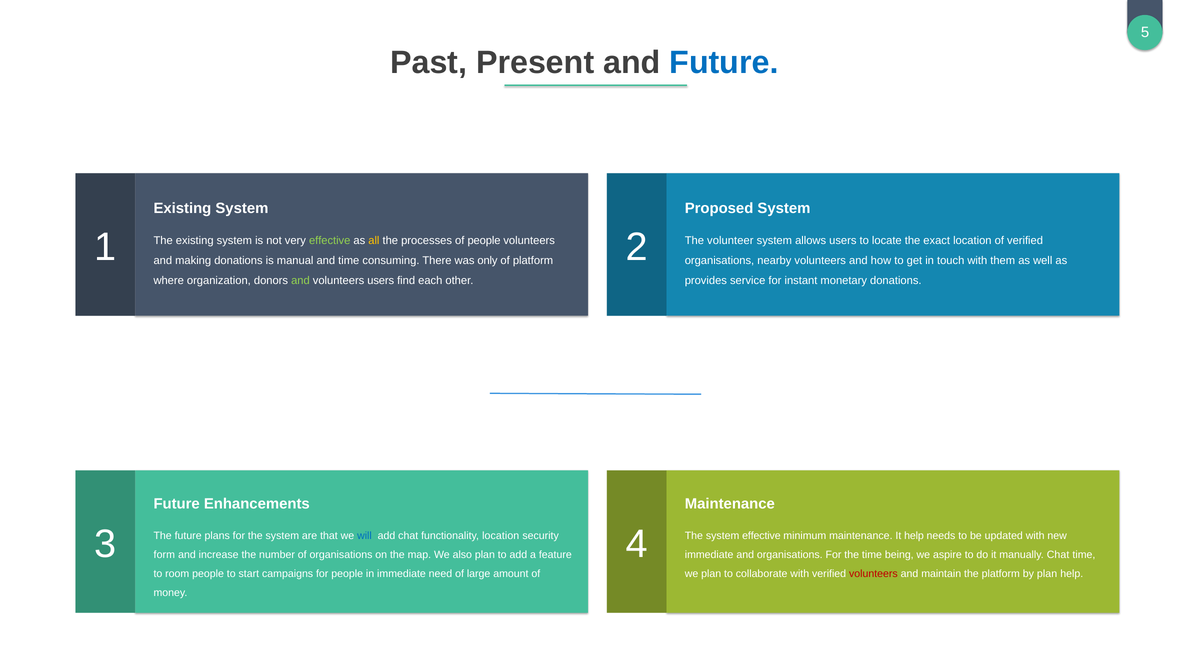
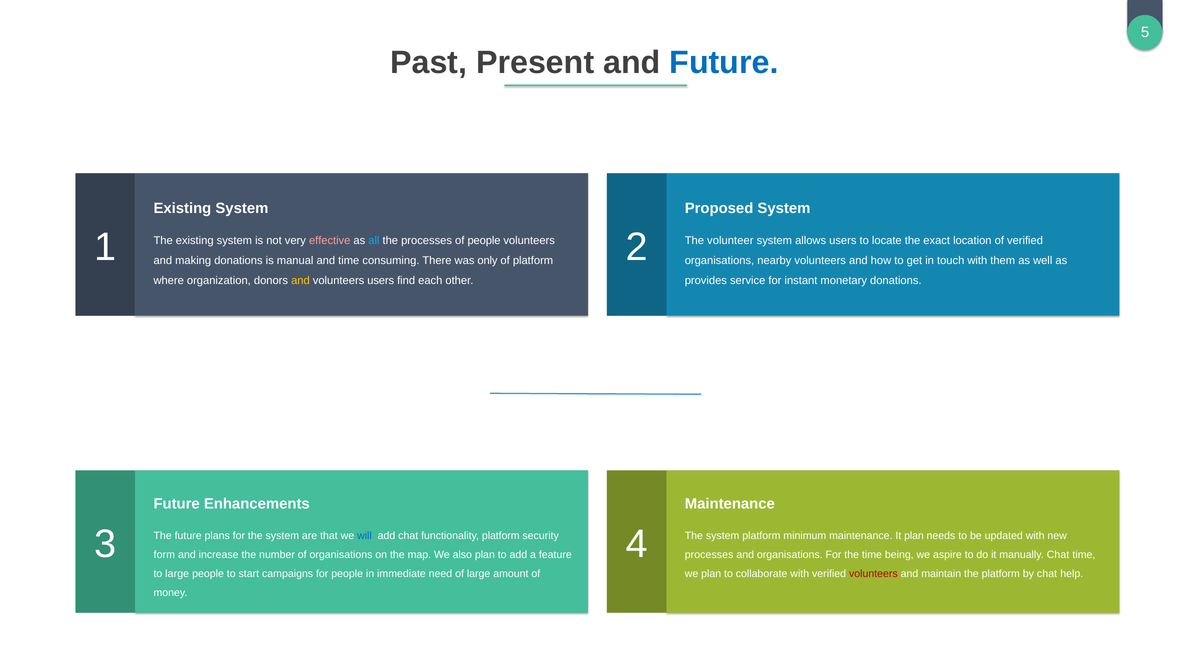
effective at (330, 241) colour: light green -> pink
all colour: yellow -> light blue
and at (300, 281) colour: light green -> yellow
functionality location: location -> platform
system effective: effective -> platform
It help: help -> plan
immediate at (709, 554): immediate -> processes
to room: room -> large
by plan: plan -> chat
